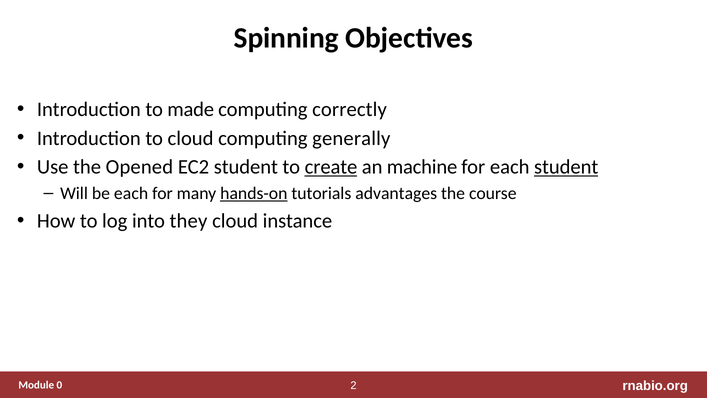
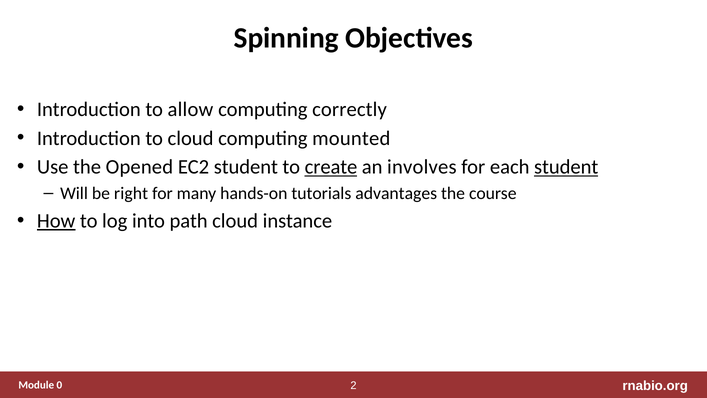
made: made -> allow
generally: generally -> mounted
machine: machine -> involves
be each: each -> right
hands-on underline: present -> none
How underline: none -> present
they: they -> path
